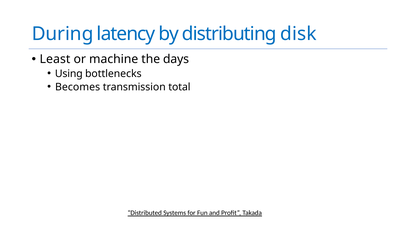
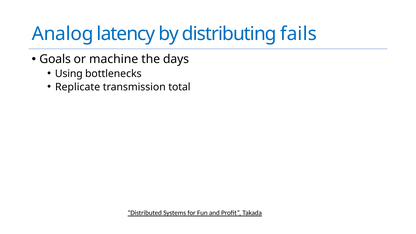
During: During -> Analog
disk: disk -> fails
Least: Least -> Goals
Becomes: Becomes -> Replicate
